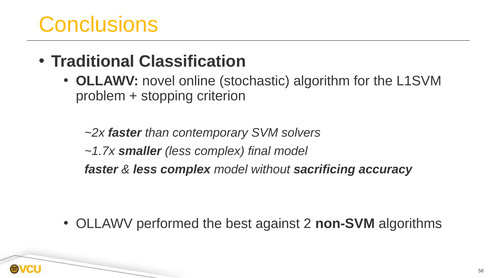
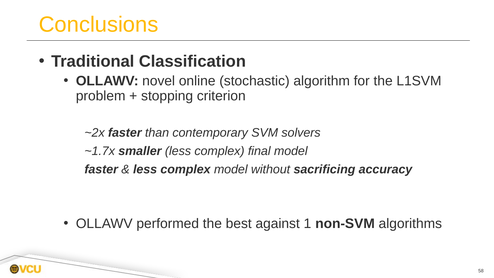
2: 2 -> 1
